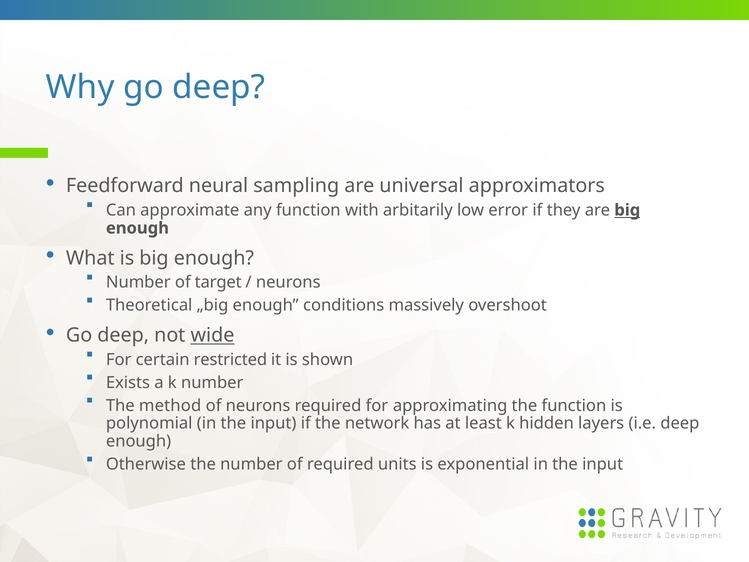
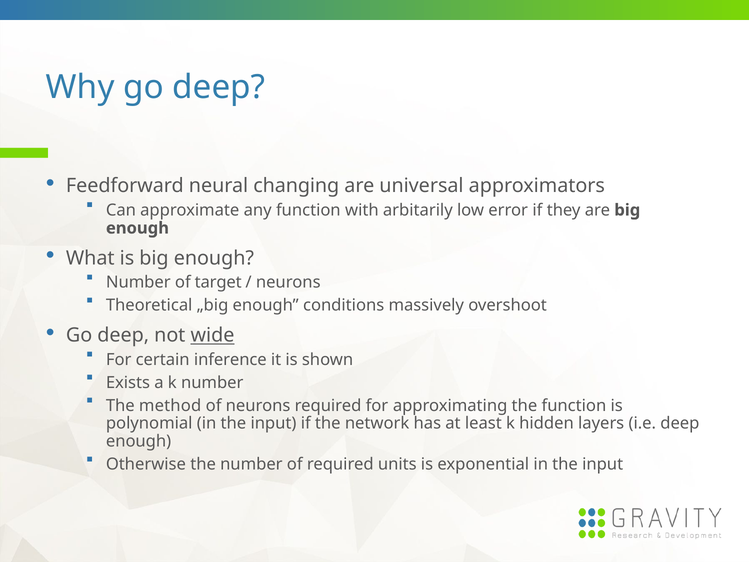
sampling: sampling -> changing
big at (627, 210) underline: present -> none
restricted: restricted -> inference
